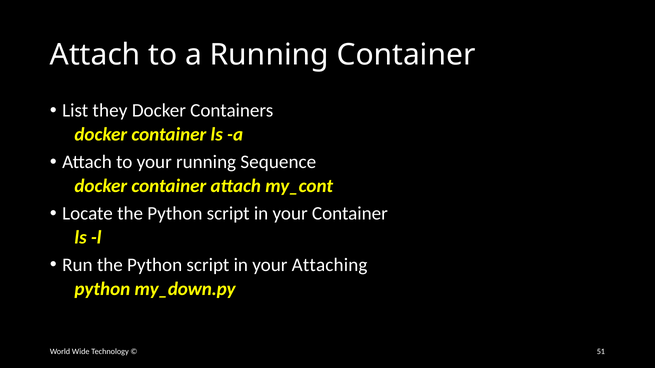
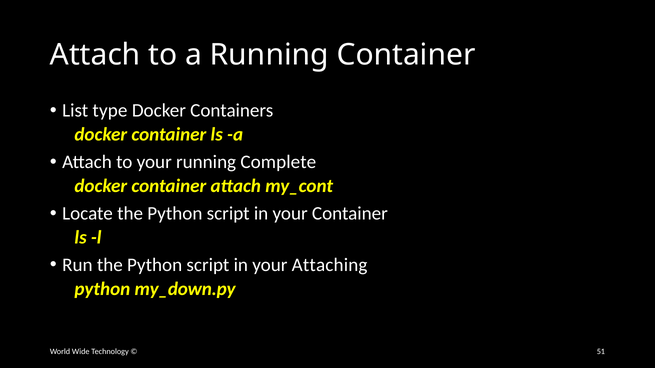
they: they -> type
Sequence: Sequence -> Complete
